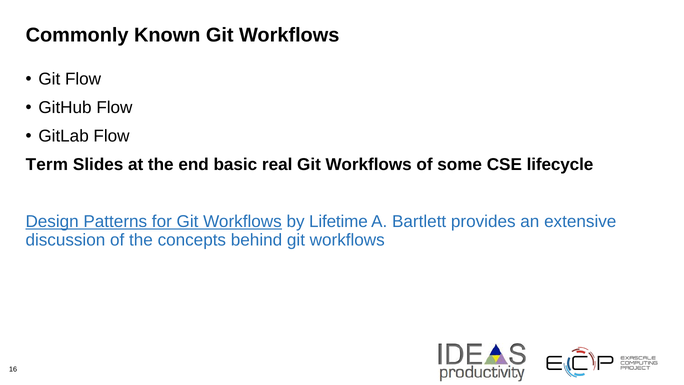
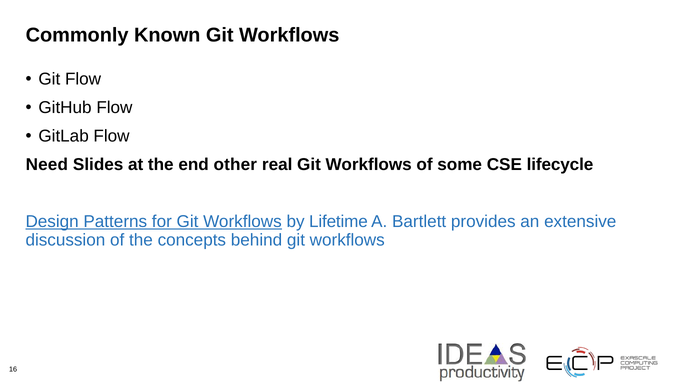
Term: Term -> Need
basic: basic -> other
